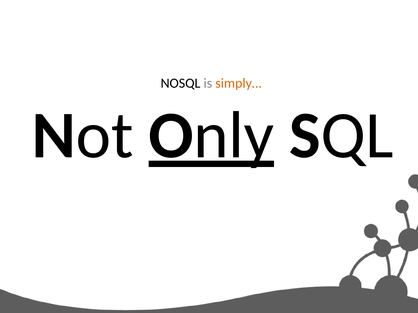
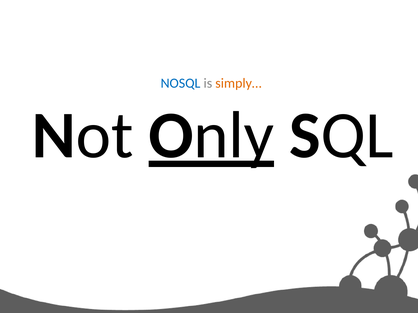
NOSQL colour: black -> blue
